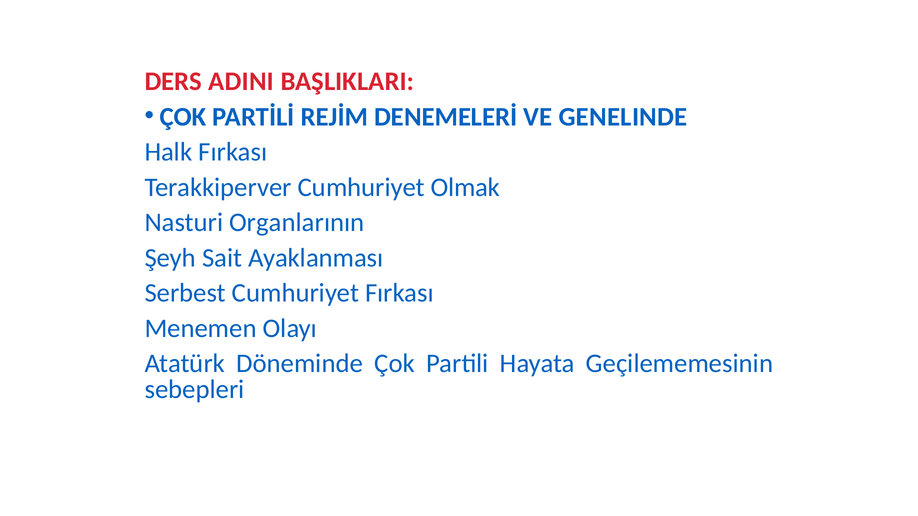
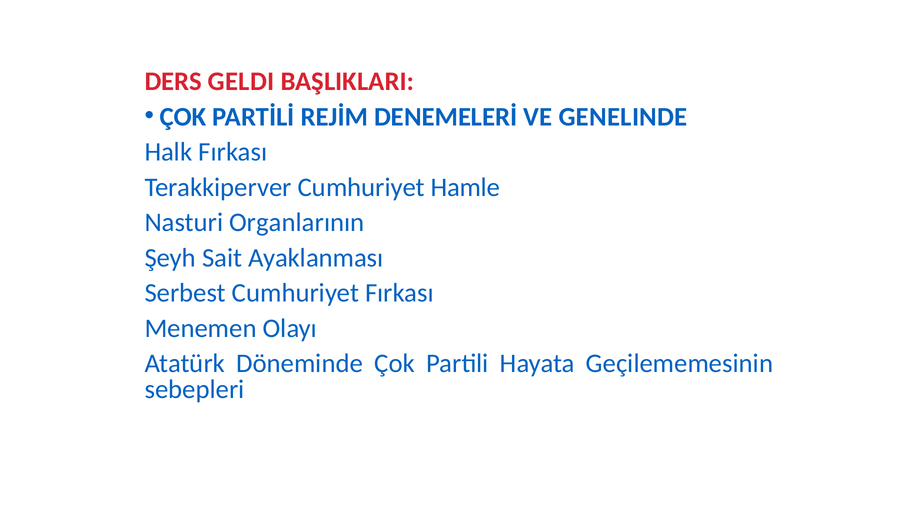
ADINI: ADINI -> GELDI
Olmak: Olmak -> Hamle
